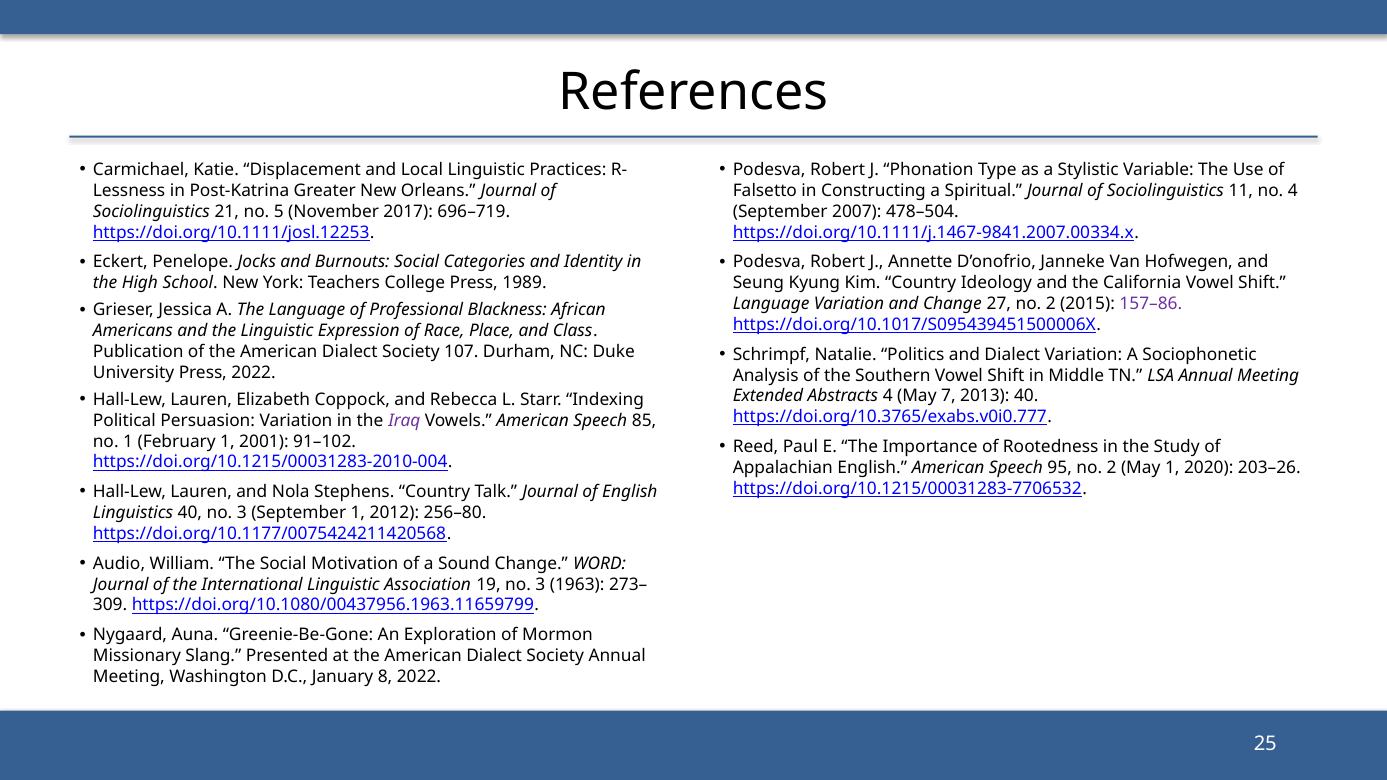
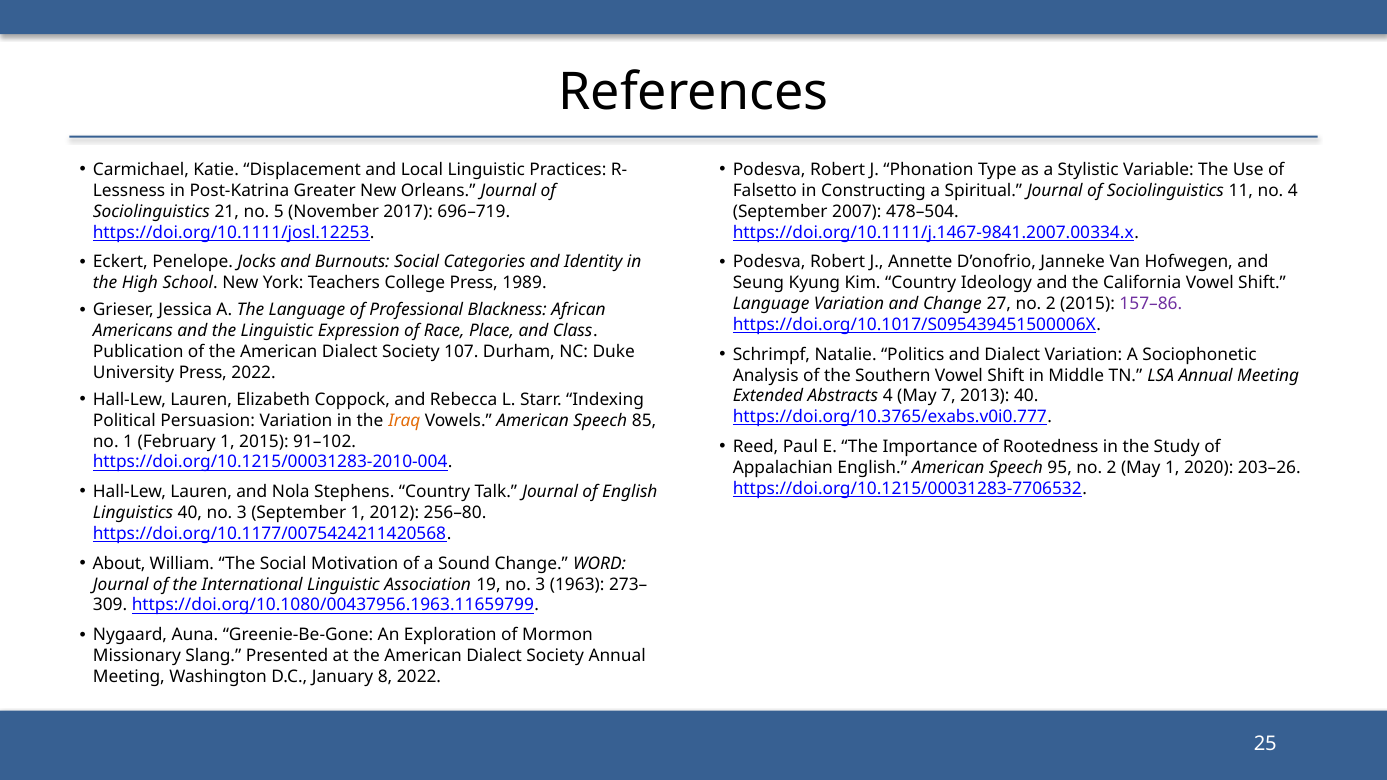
Iraq colour: purple -> orange
1 2001: 2001 -> 2015
Audio: Audio -> About
